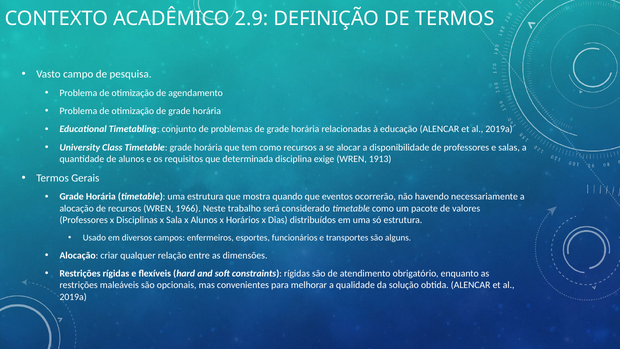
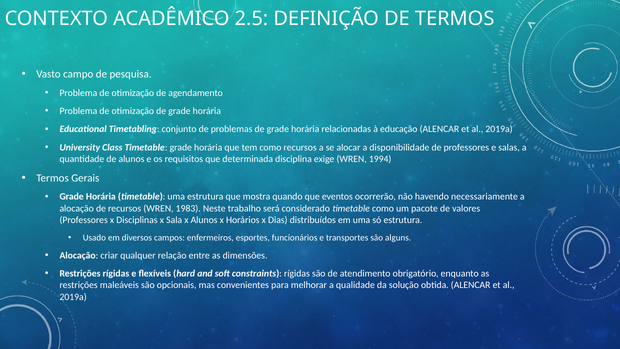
2.9: 2.9 -> 2.5
1913: 1913 -> 1994
1966: 1966 -> 1983
